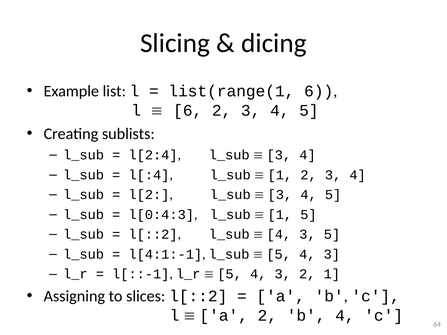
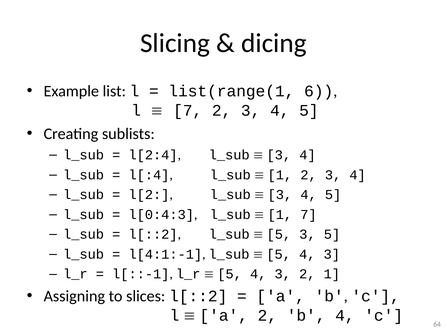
6 at (188, 111): 6 -> 7
1 5: 5 -> 7
4 at (279, 235): 4 -> 5
